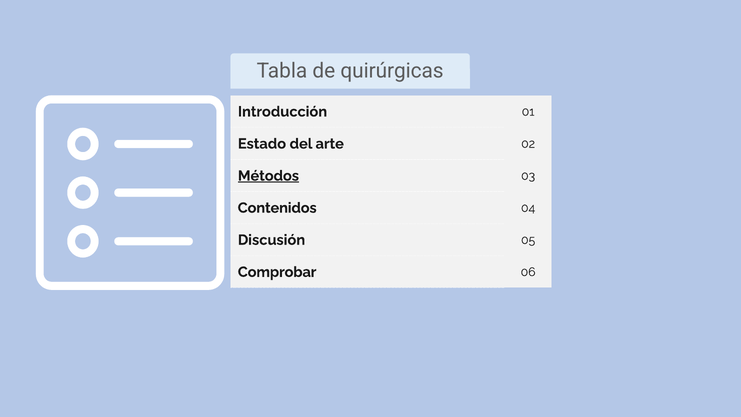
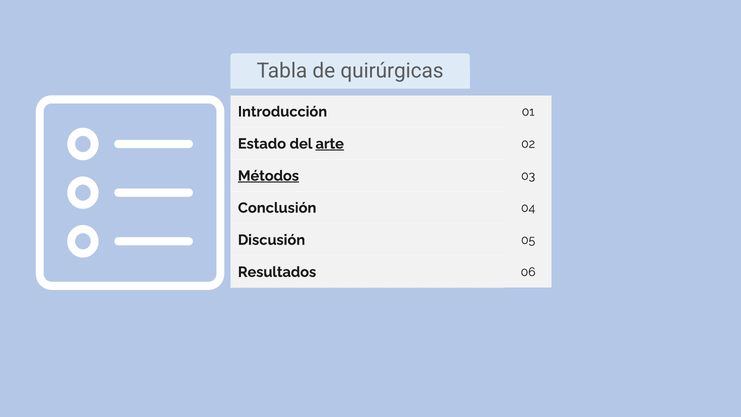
arte underline: none -> present
Contenidos: Contenidos -> Conclusión
Comprobar: Comprobar -> Resultados
